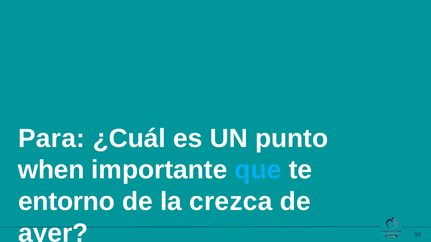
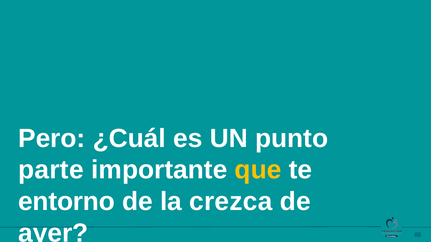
Para: Para -> Pero
when: when -> parte
que colour: light blue -> yellow
